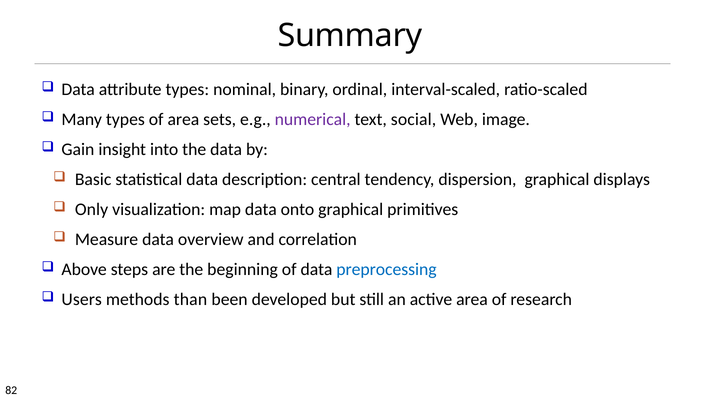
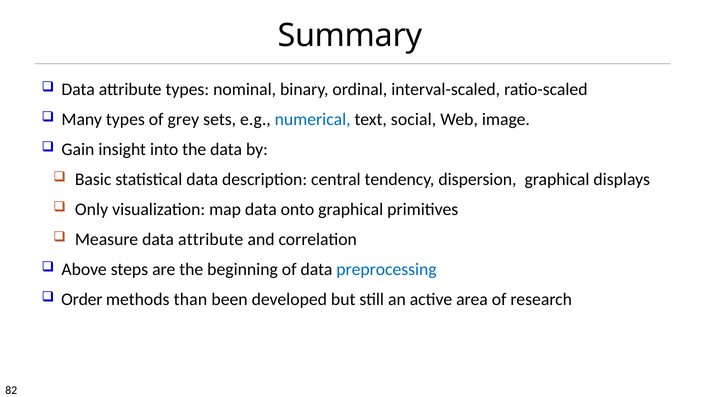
of area: area -> grey
numerical colour: purple -> blue
Measure data overview: overview -> attribute
Users: Users -> Order
